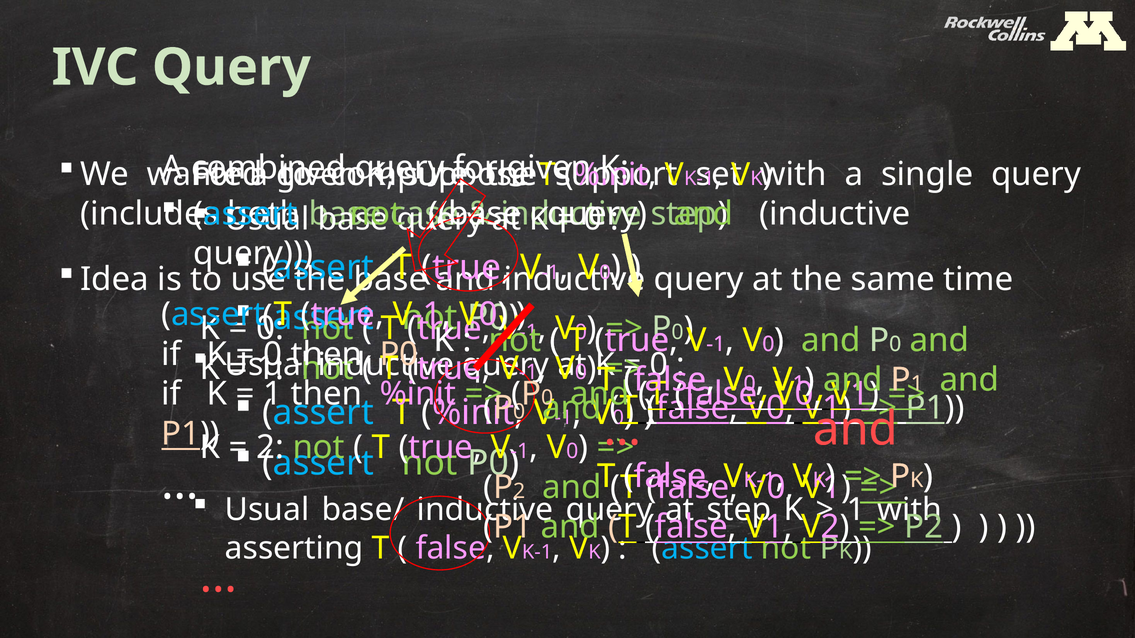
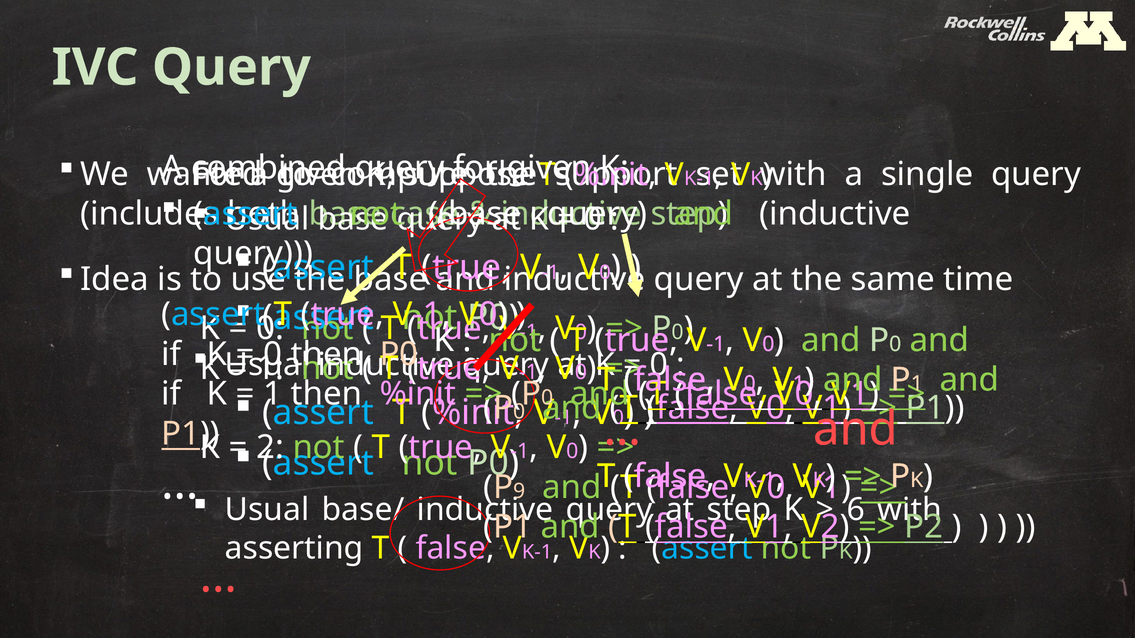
2 at (519, 492): 2 -> 9
1 at (856, 510): 1 -> 6
